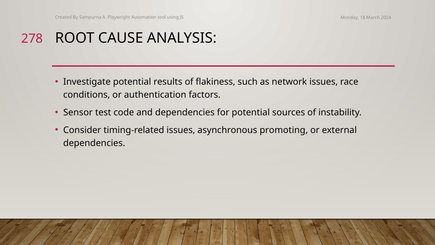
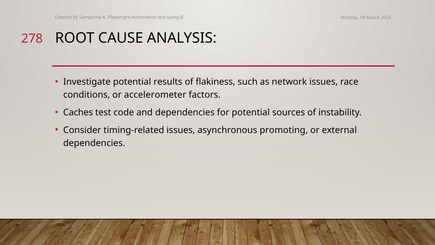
authentication: authentication -> accelerometer
Sensor: Sensor -> Caches
